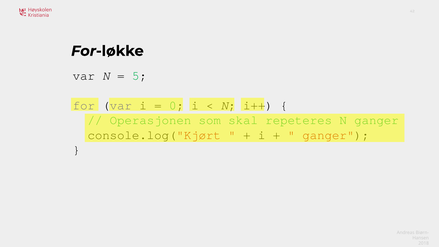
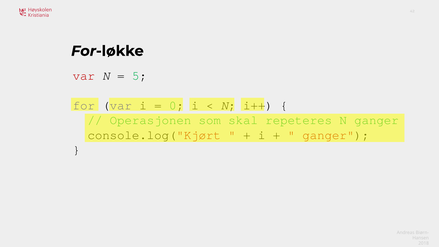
var at (84, 76) colour: black -> red
